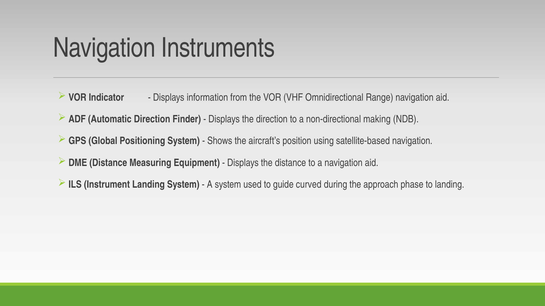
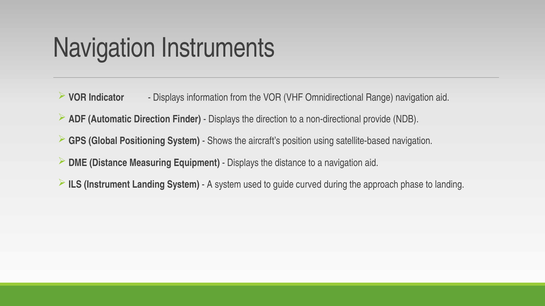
making: making -> provide
